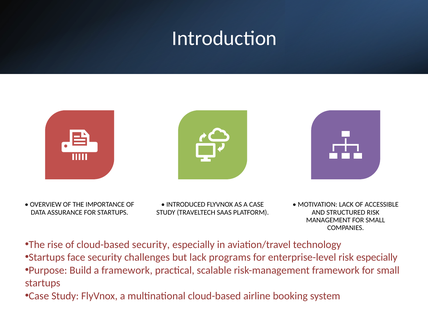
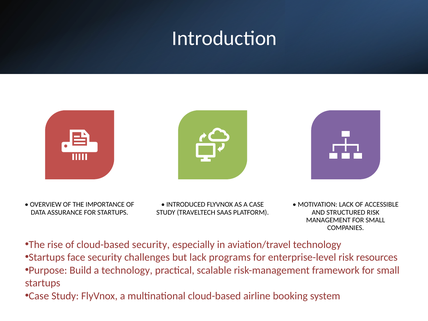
risk especially: especially -> resources
a framework: framework -> technology
